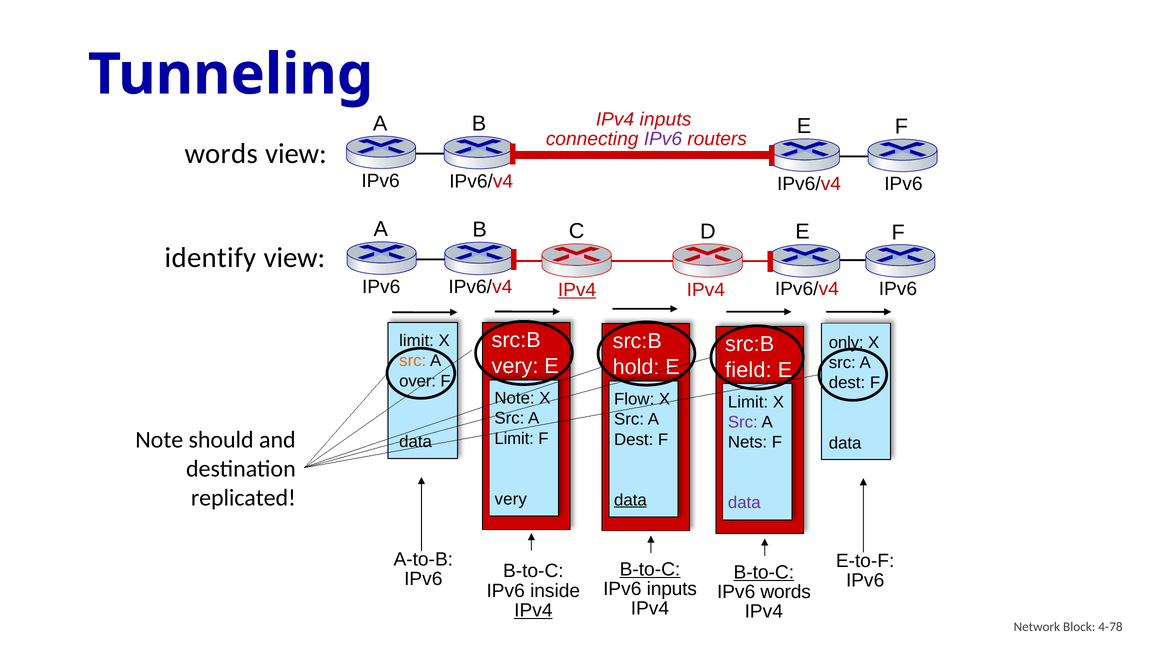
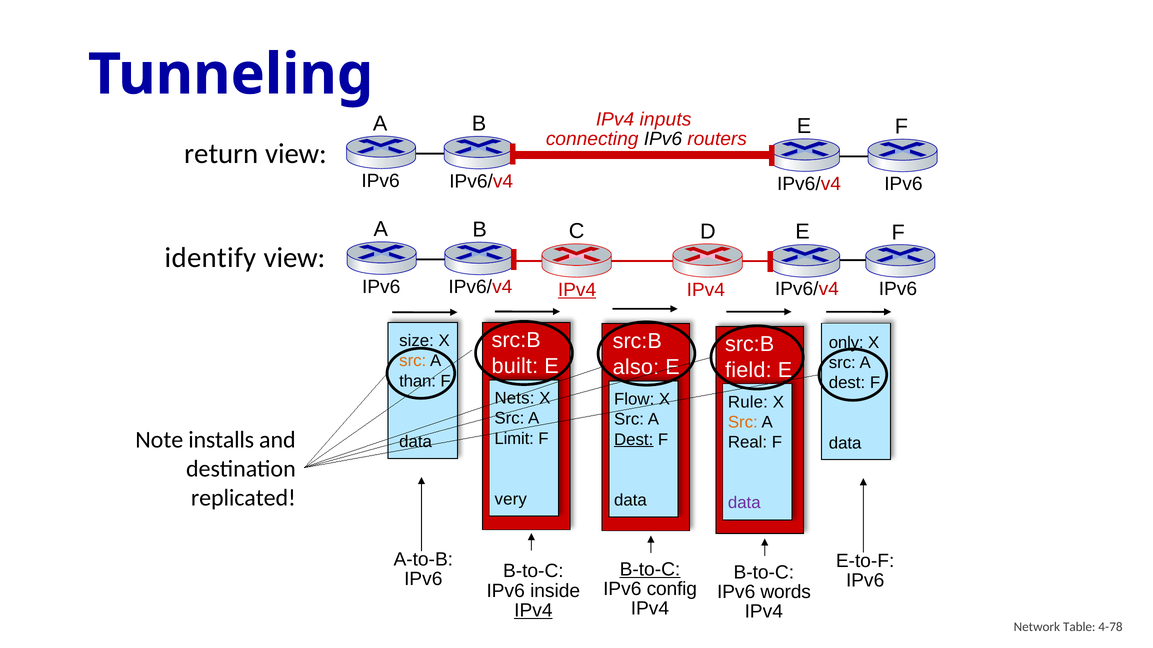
IPv6 at (663, 139) colour: purple -> black
words at (221, 154): words -> return
limit at (417, 341): limit -> size
very at (515, 367): very -> built
hold: hold -> also
over: over -> than
Note at (515, 398): Note -> Nets
Limit at (748, 402): Limit -> Rule
Src at (743, 423) colour: purple -> orange
should: should -> installs
Dest at (634, 440) underline: none -> present
Nets: Nets -> Real
data at (630, 500) underline: present -> none
B-to-C at (764, 573) underline: present -> none
IPv6 inputs: inputs -> config
Block: Block -> Table
